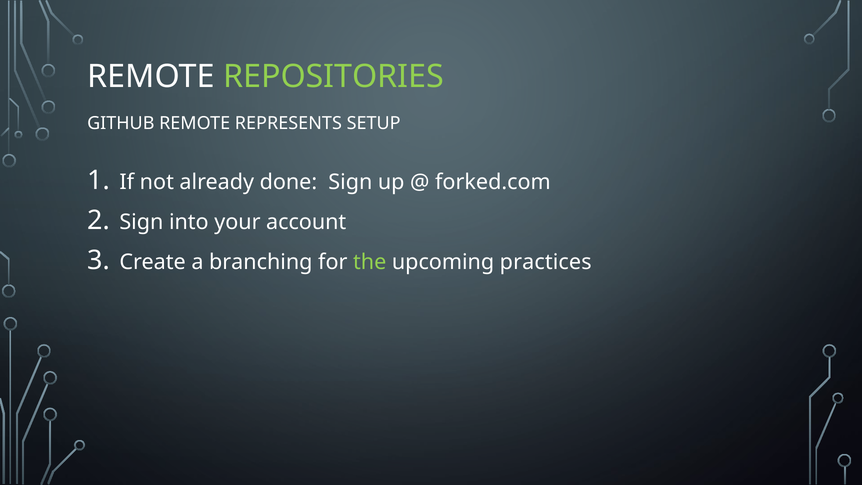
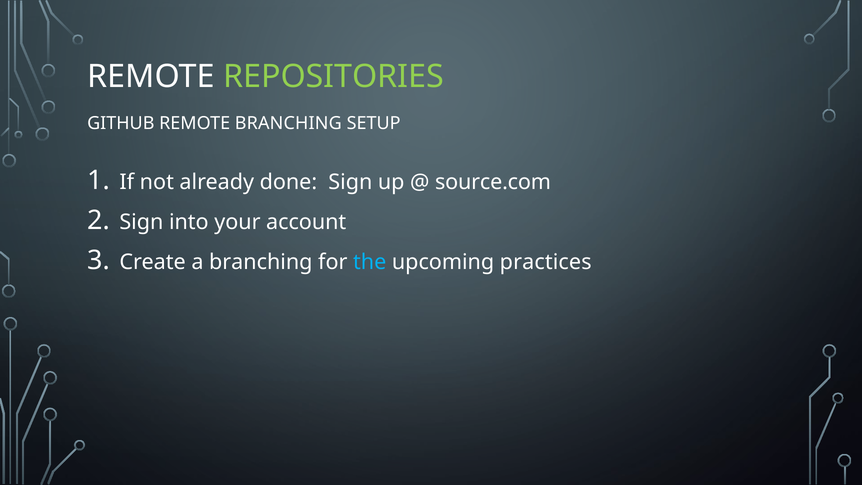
REMOTE REPRESENTS: REPRESENTS -> BRANCHING
forked.com: forked.com -> source.com
the colour: light green -> light blue
